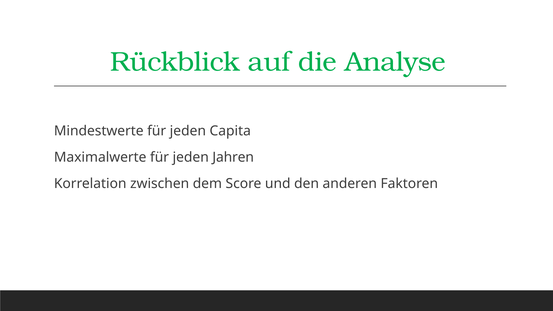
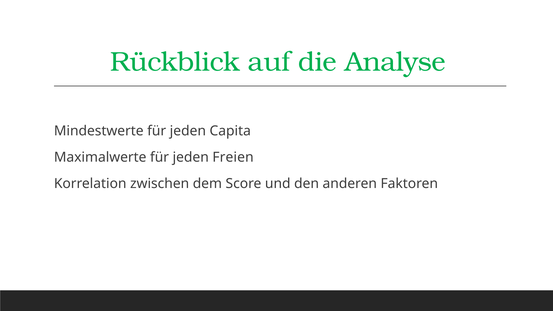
Jahren: Jahren -> Freien
